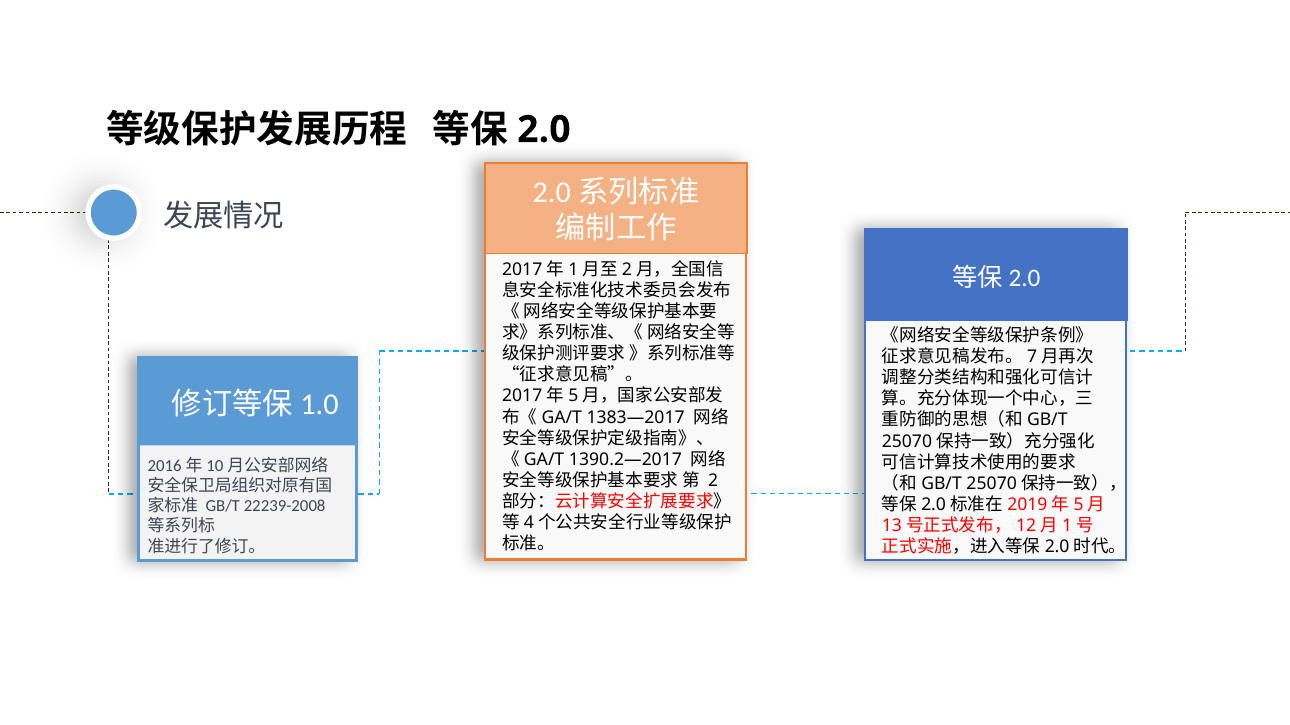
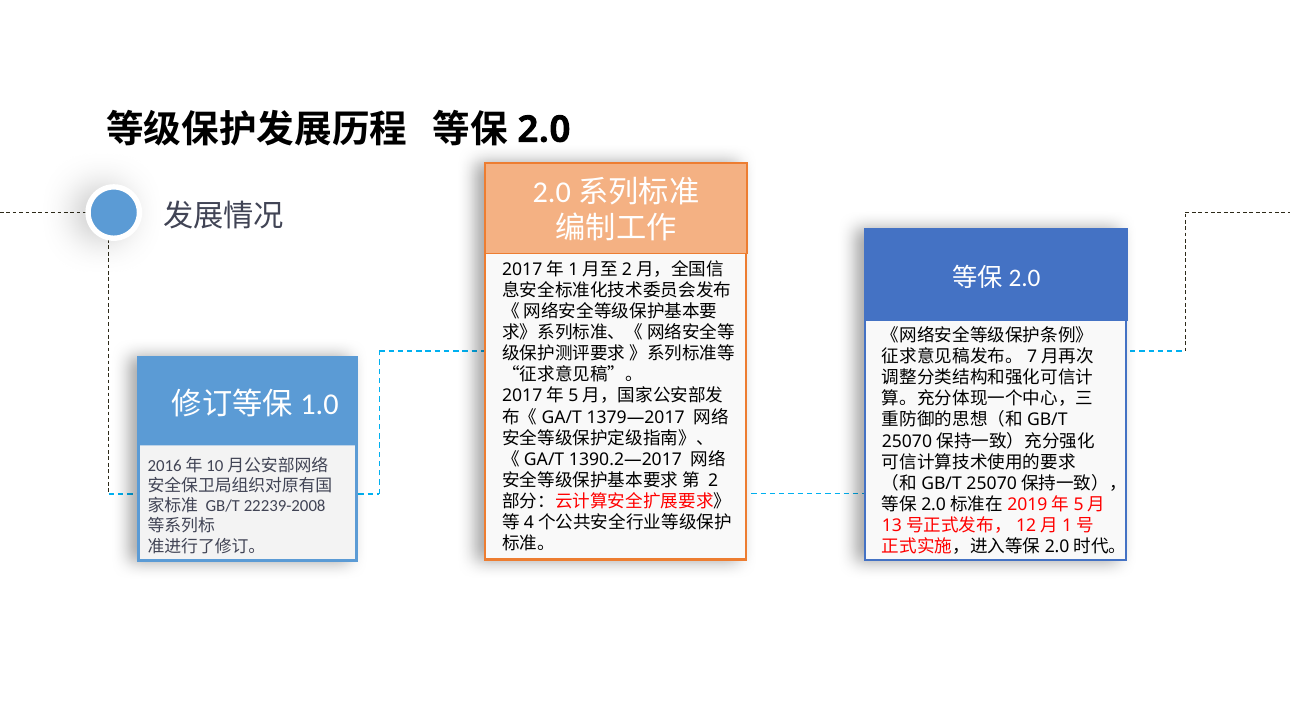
1383—2017: 1383—2017 -> 1379—2017
